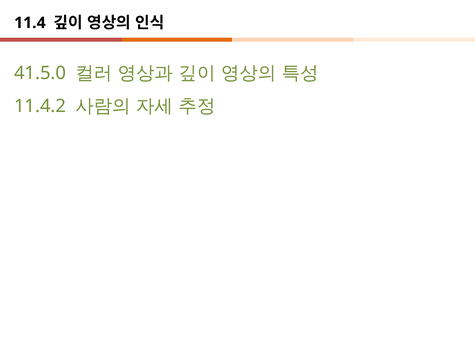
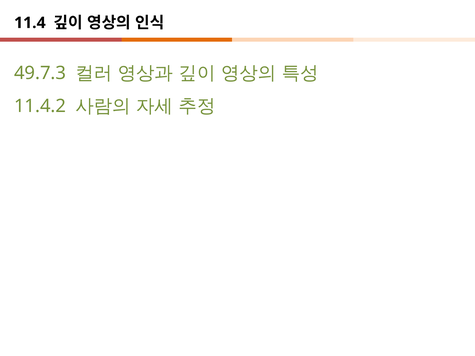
41.5.0: 41.5.0 -> 49.7.3
